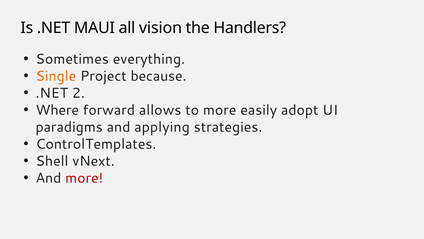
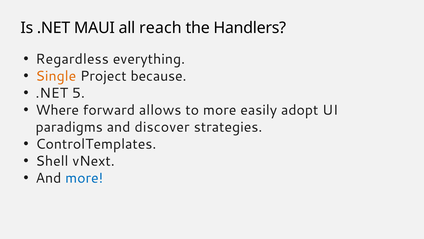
vision: vision -> reach
Sometimes: Sometimes -> Regardless
2: 2 -> 5
applying: applying -> discover
more at (84, 178) colour: red -> blue
